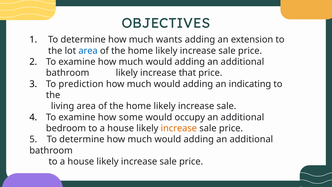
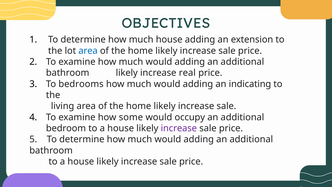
much wants: wants -> house
that: that -> real
prediction: prediction -> bedrooms
increase at (179, 128) colour: orange -> purple
